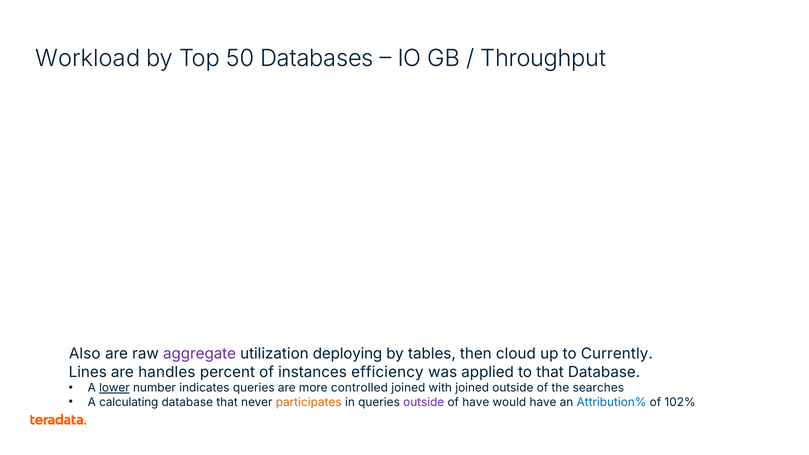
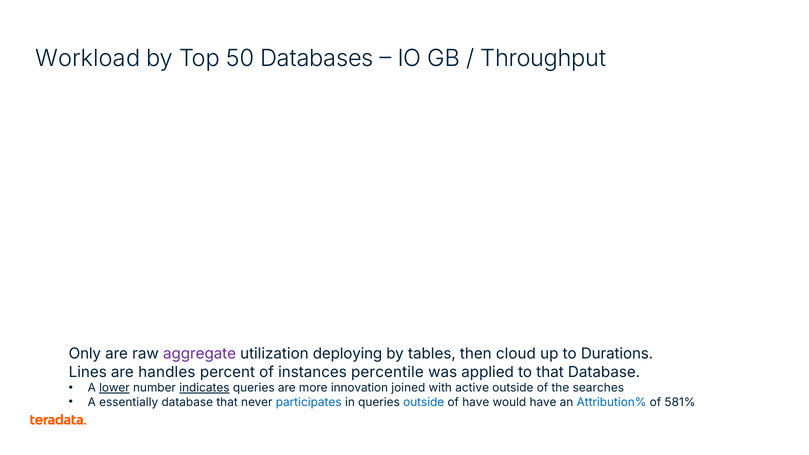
Also: Also -> Only
Currently: Currently -> Durations
efficiency: efficiency -> percentile
indicates underline: none -> present
controlled: controlled -> innovation
with joined: joined -> active
calculating: calculating -> essentially
participates colour: orange -> blue
outside at (424, 402) colour: purple -> blue
102%: 102% -> 581%
